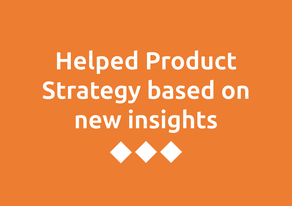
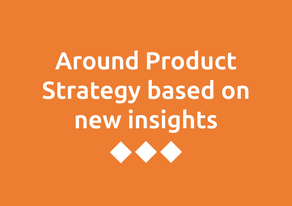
Helped: Helped -> Around
